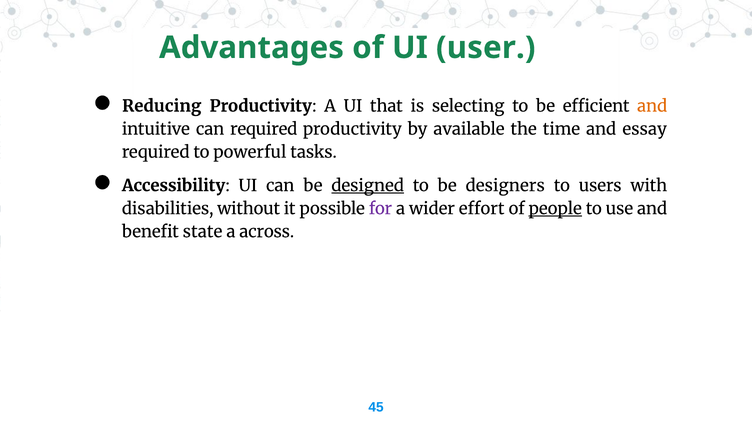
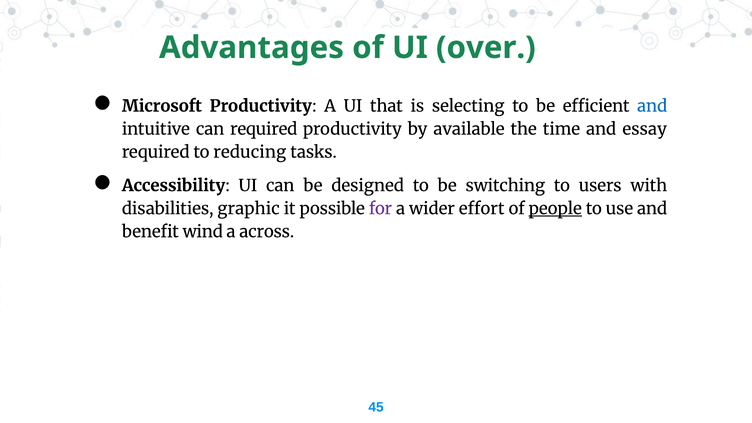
user: user -> over
Reducing: Reducing -> Microsoft
and at (652, 106) colour: orange -> blue
powerful: powerful -> reducing
designed underline: present -> none
designers: designers -> switching
without: without -> graphic
state: state -> wind
